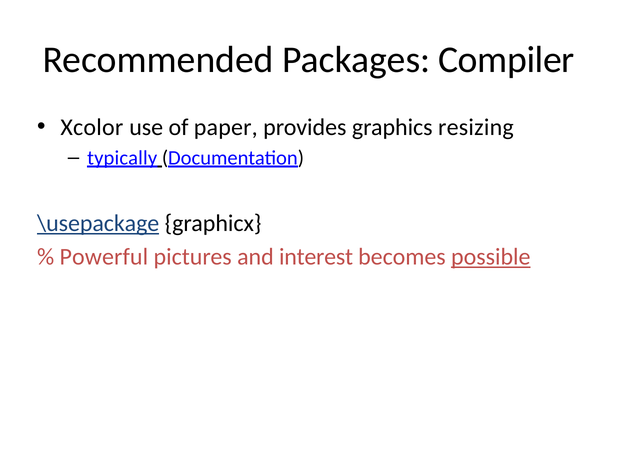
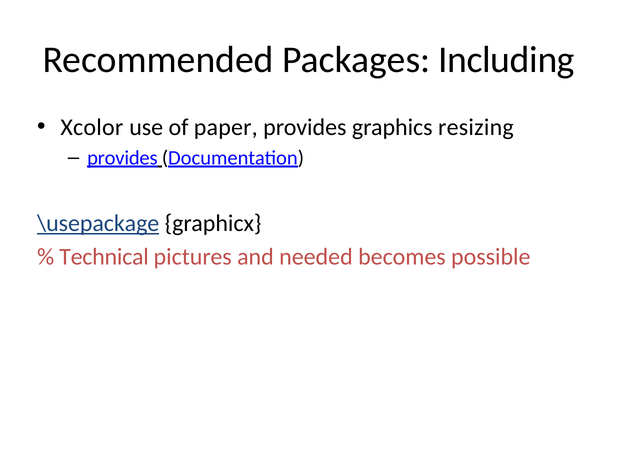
Compiler: Compiler -> Including
typically at (122, 158): typically -> provides
Powerful: Powerful -> Technical
interest: interest -> needed
possible underline: present -> none
